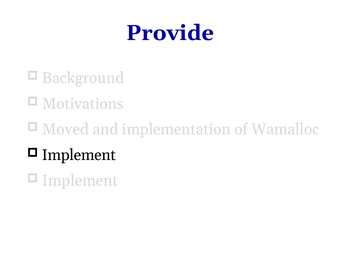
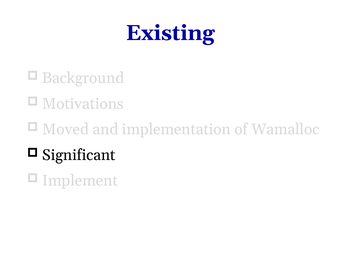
Provide: Provide -> Existing
Implement at (79, 155): Implement -> Significant
